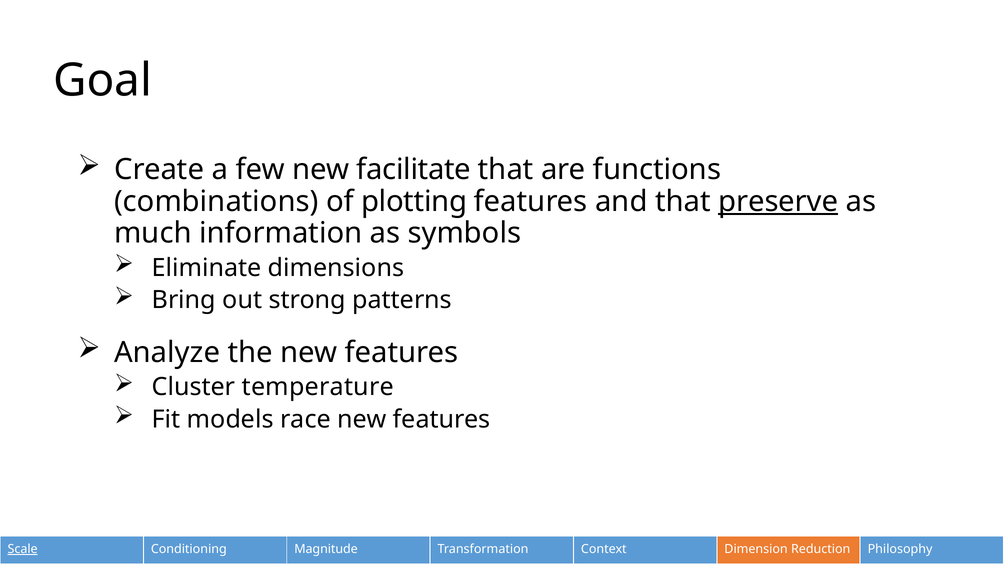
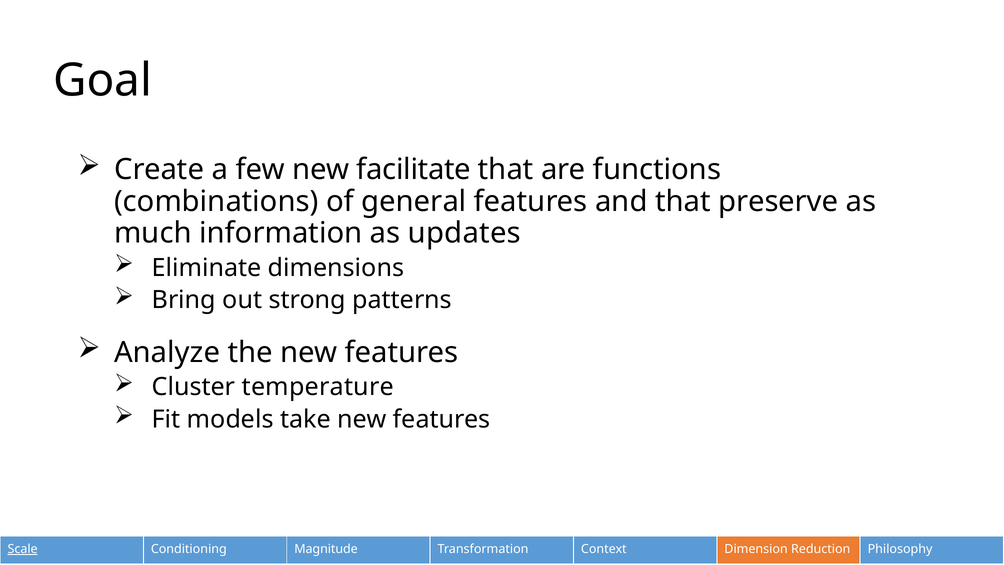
plotting: plotting -> general
preserve underline: present -> none
symbols: symbols -> updates
race: race -> take
